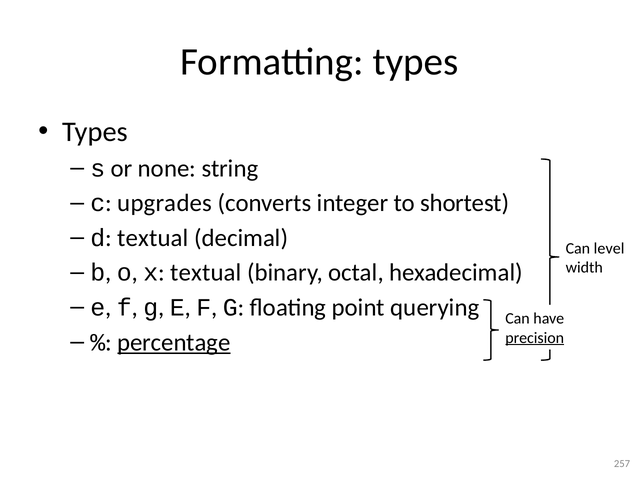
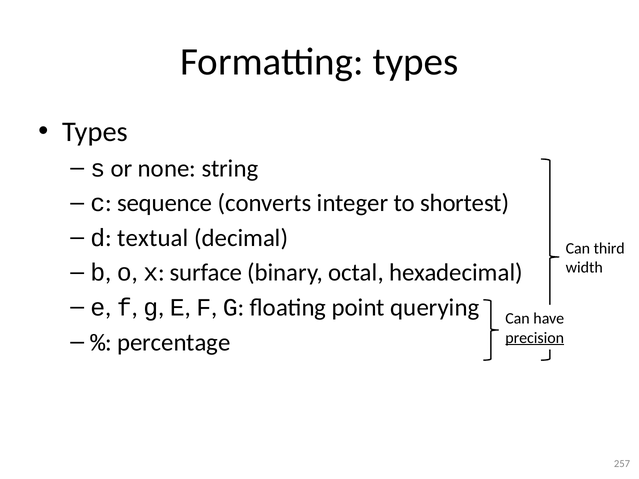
upgrades: upgrades -> sequence
level: level -> third
x textual: textual -> surface
percentage underline: present -> none
